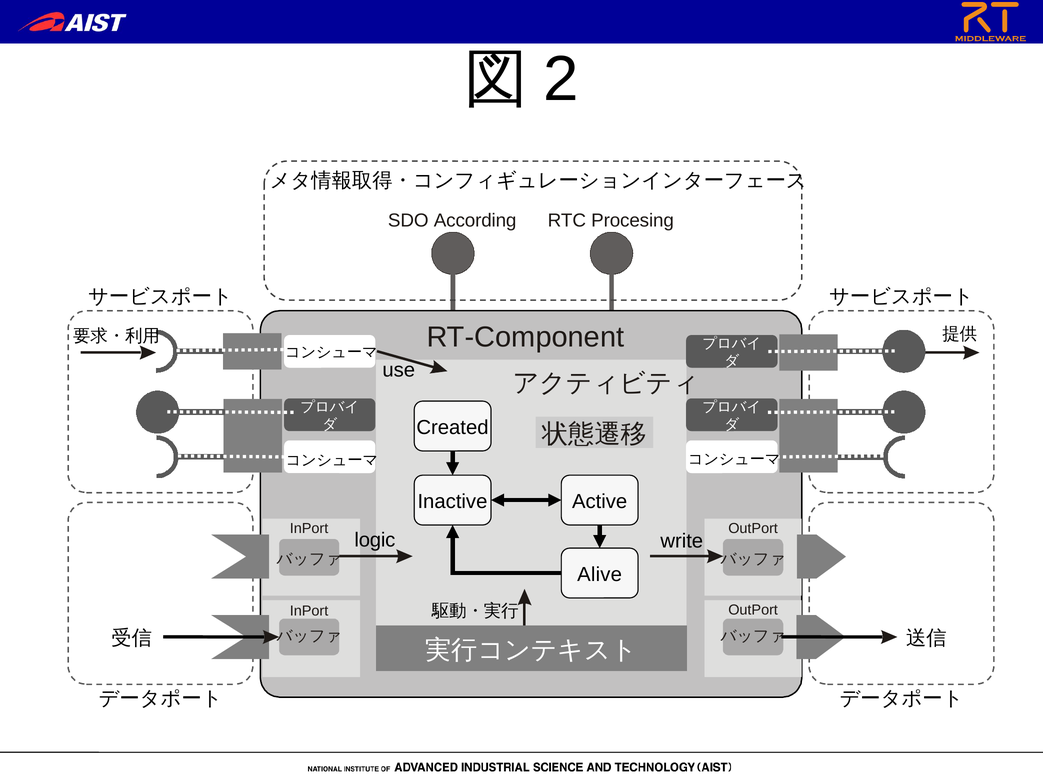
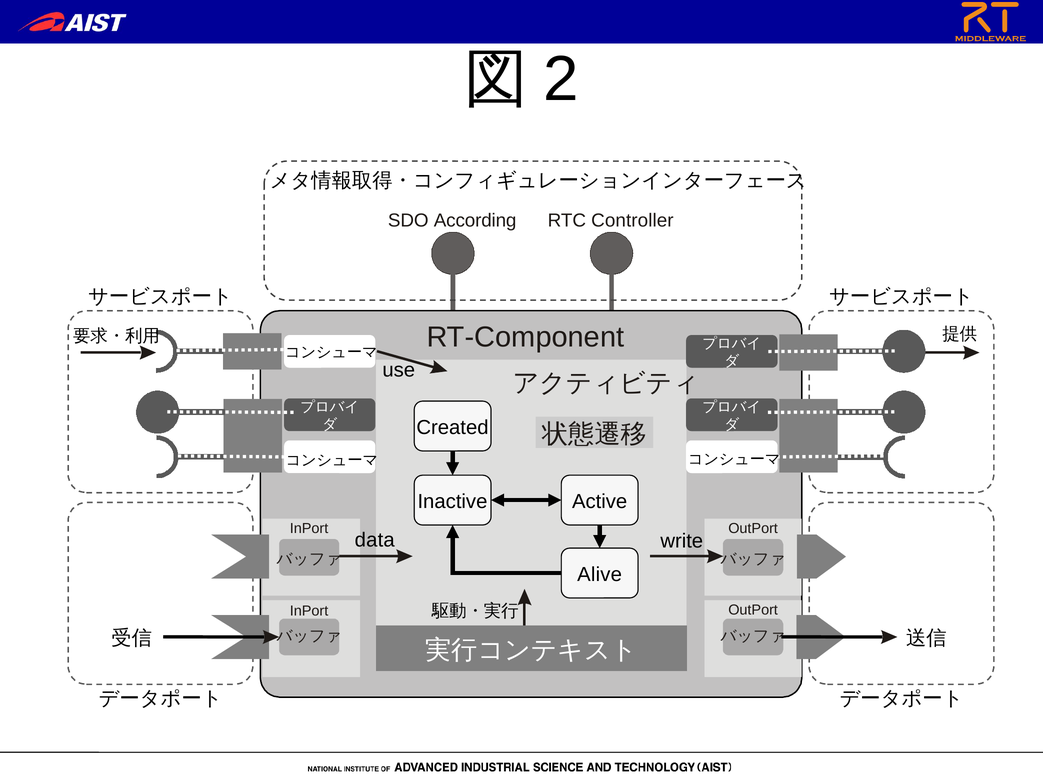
Procesing: Procesing -> Controller
logic: logic -> data
